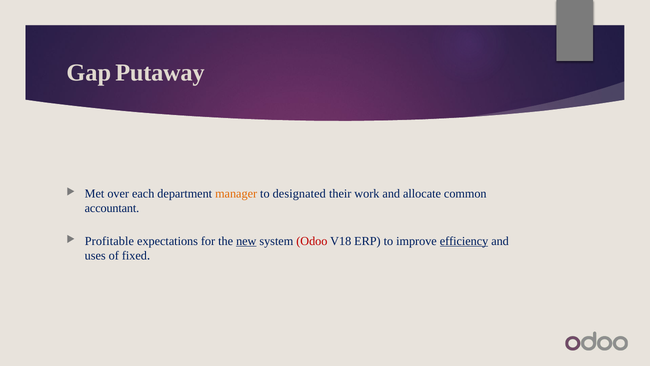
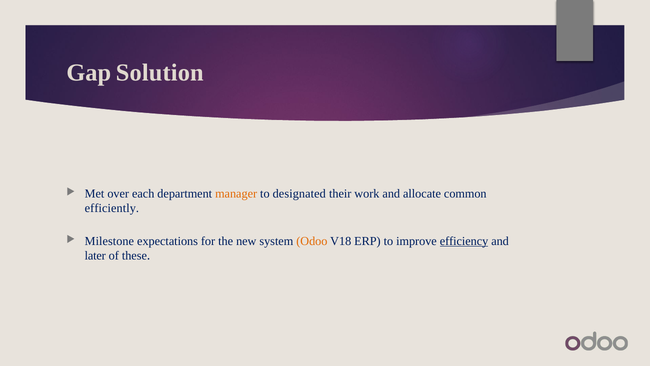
Putaway: Putaway -> Solution
accountant: accountant -> efficiently
Profitable: Profitable -> Milestone
new underline: present -> none
Odoo colour: red -> orange
uses: uses -> later
fixed: fixed -> these
